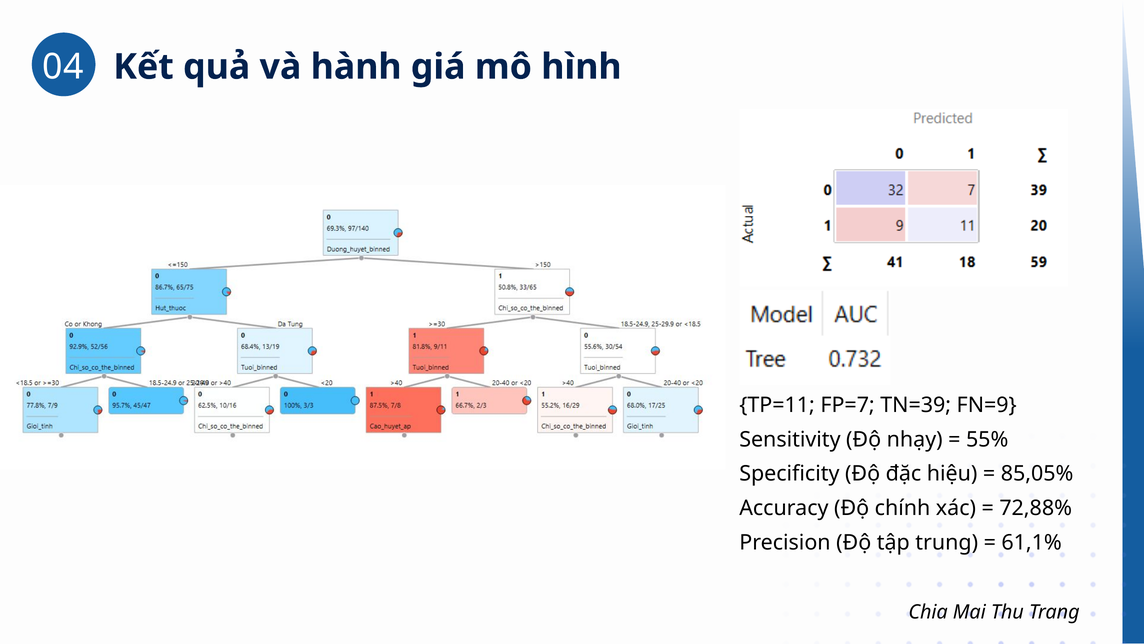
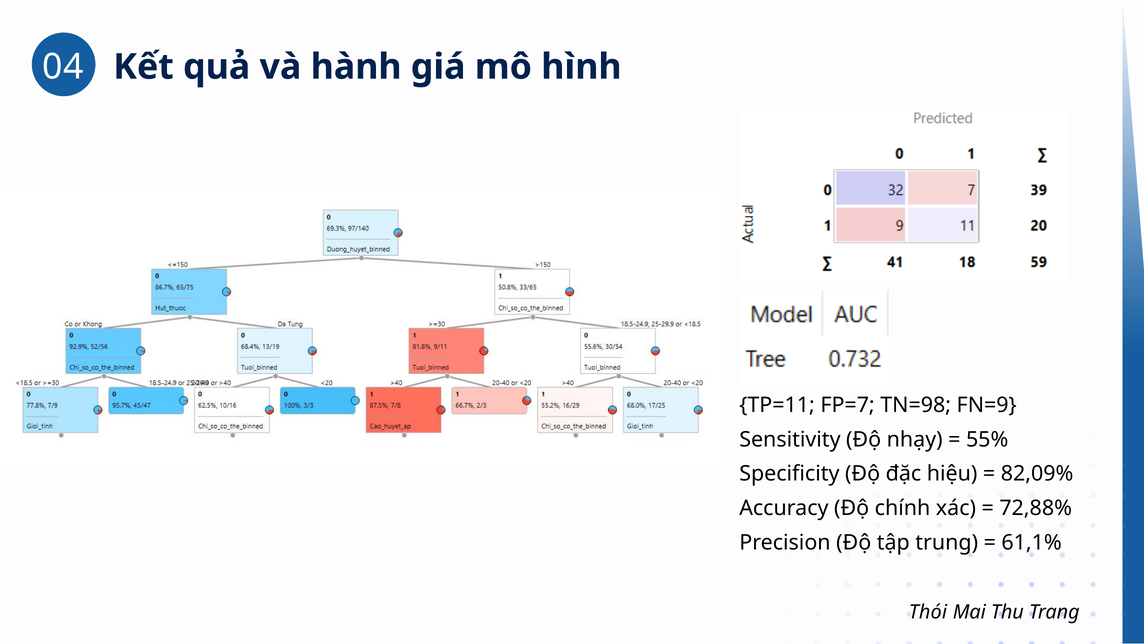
TN=39: TN=39 -> TN=98
85,05%: 85,05% -> 82,09%
Chia: Chia -> Thói
